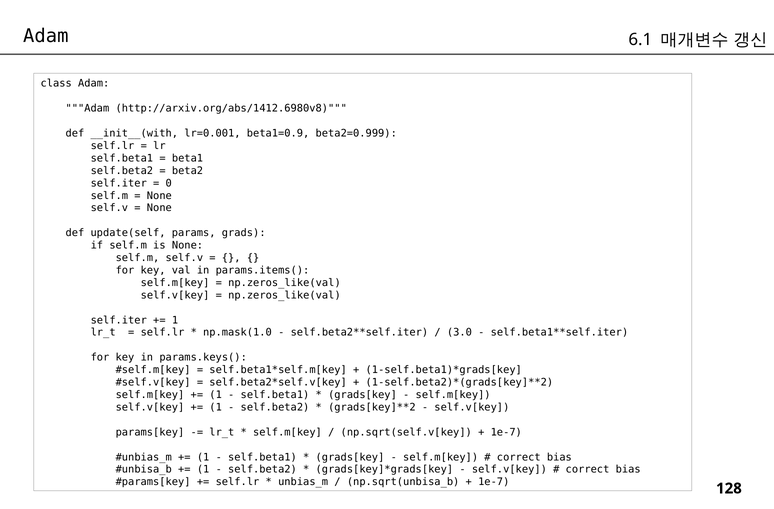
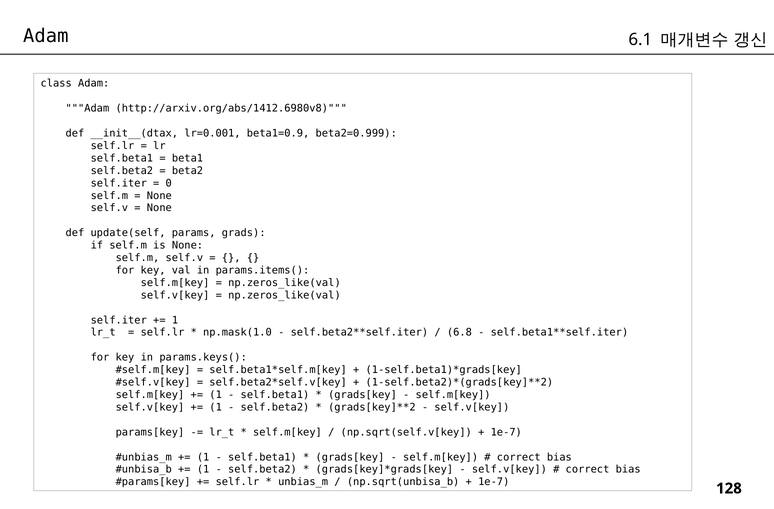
__init__(with: __init__(with -> __init__(dtax
3.0: 3.0 -> 6.8
